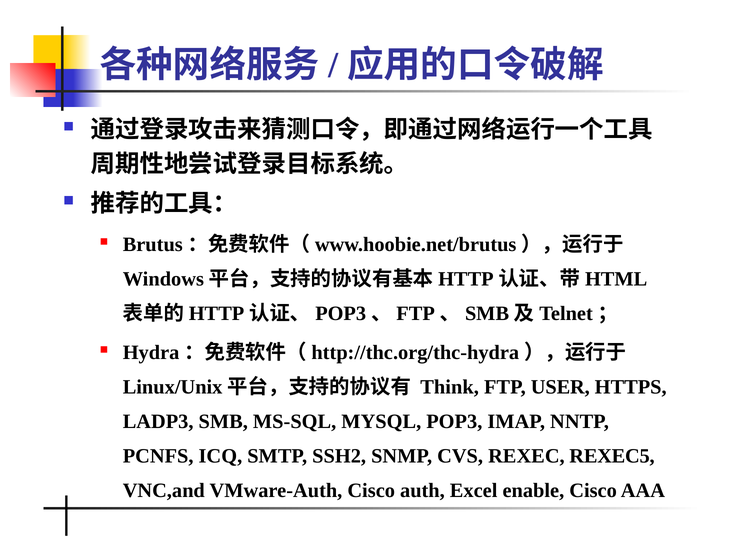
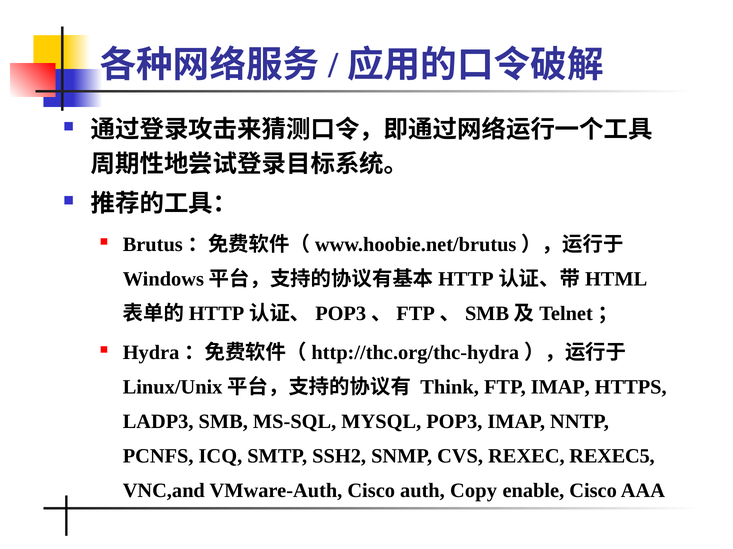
FTP USER: USER -> IMAP
Excel: Excel -> Copy
